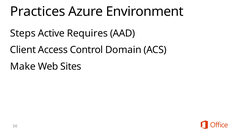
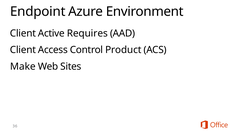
Practices: Practices -> Endpoint
Steps at (23, 33): Steps -> Client
Domain: Domain -> Product
